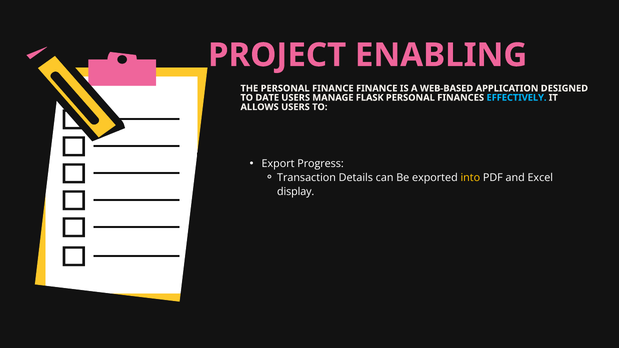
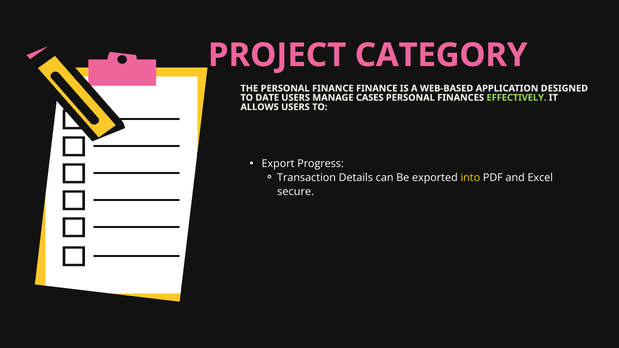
ENABLING: ENABLING -> CATEGORY
FLASK: FLASK -> CASES
EFFECTIVELY colour: light blue -> light green
display: display -> secure
